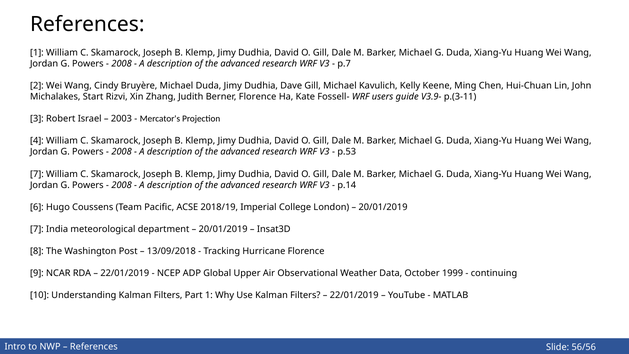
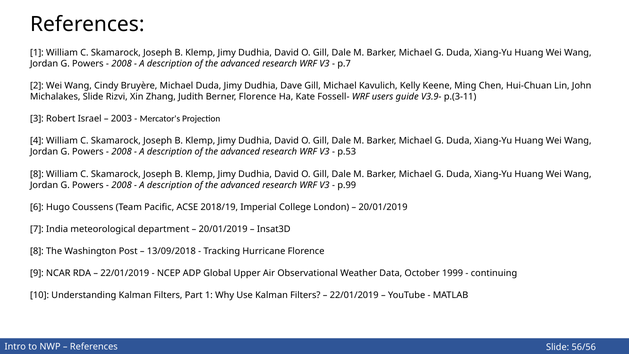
Michalakes Start: Start -> Slide
7 at (37, 174): 7 -> 8
p.14: p.14 -> p.99
